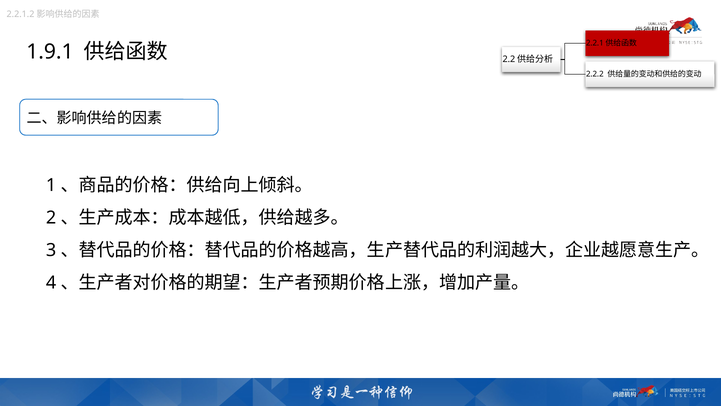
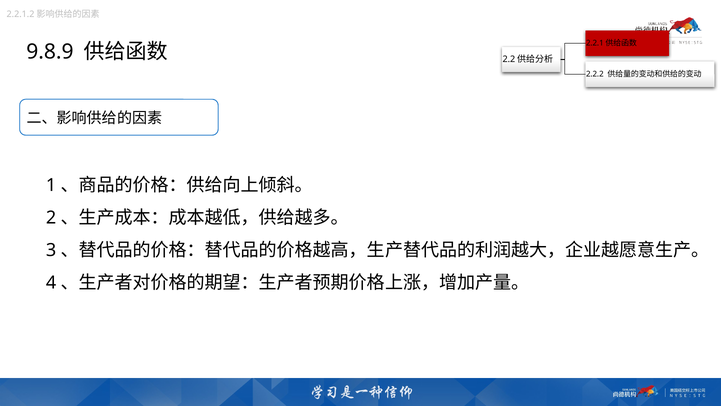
1.9.1: 1.9.1 -> 9.8.9
